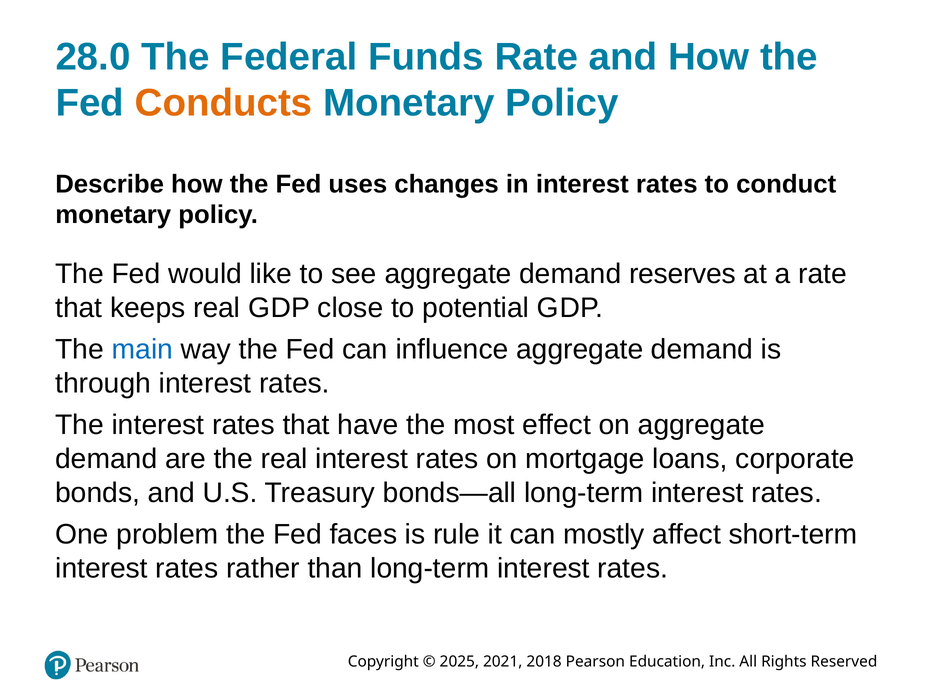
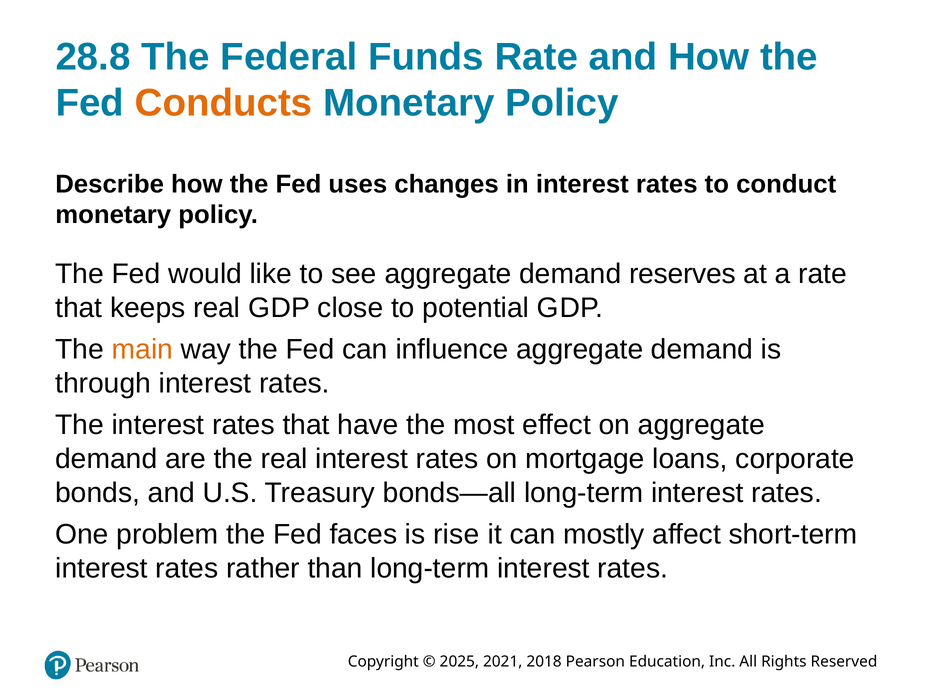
28.0: 28.0 -> 28.8
main colour: blue -> orange
rule: rule -> rise
